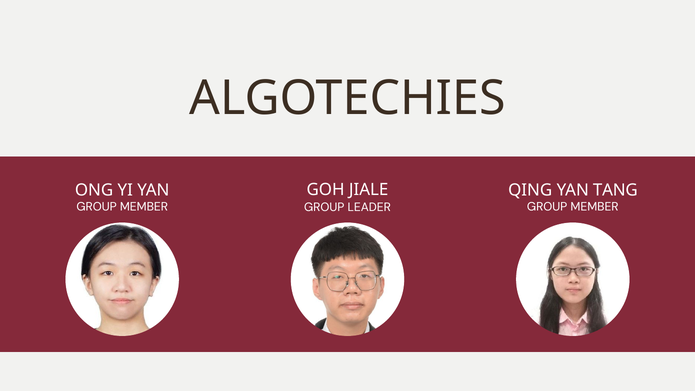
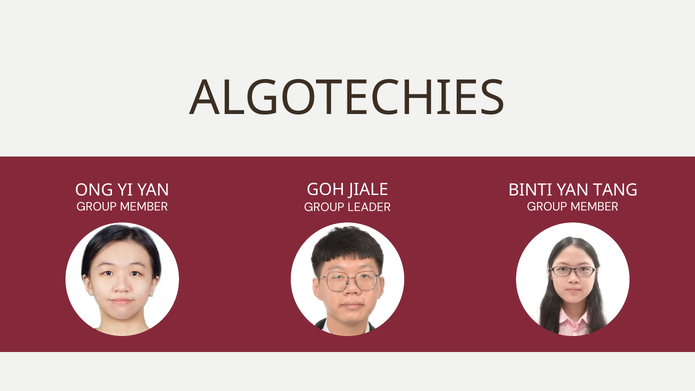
QING: QING -> BINTI
